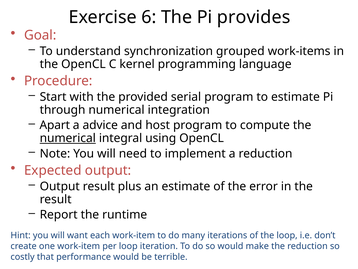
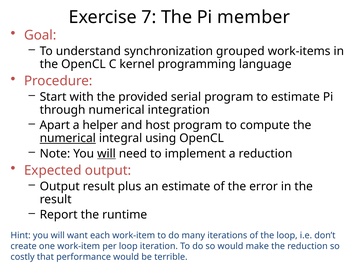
6: 6 -> 7
provides: provides -> member
advice: advice -> helper
will at (106, 153) underline: none -> present
